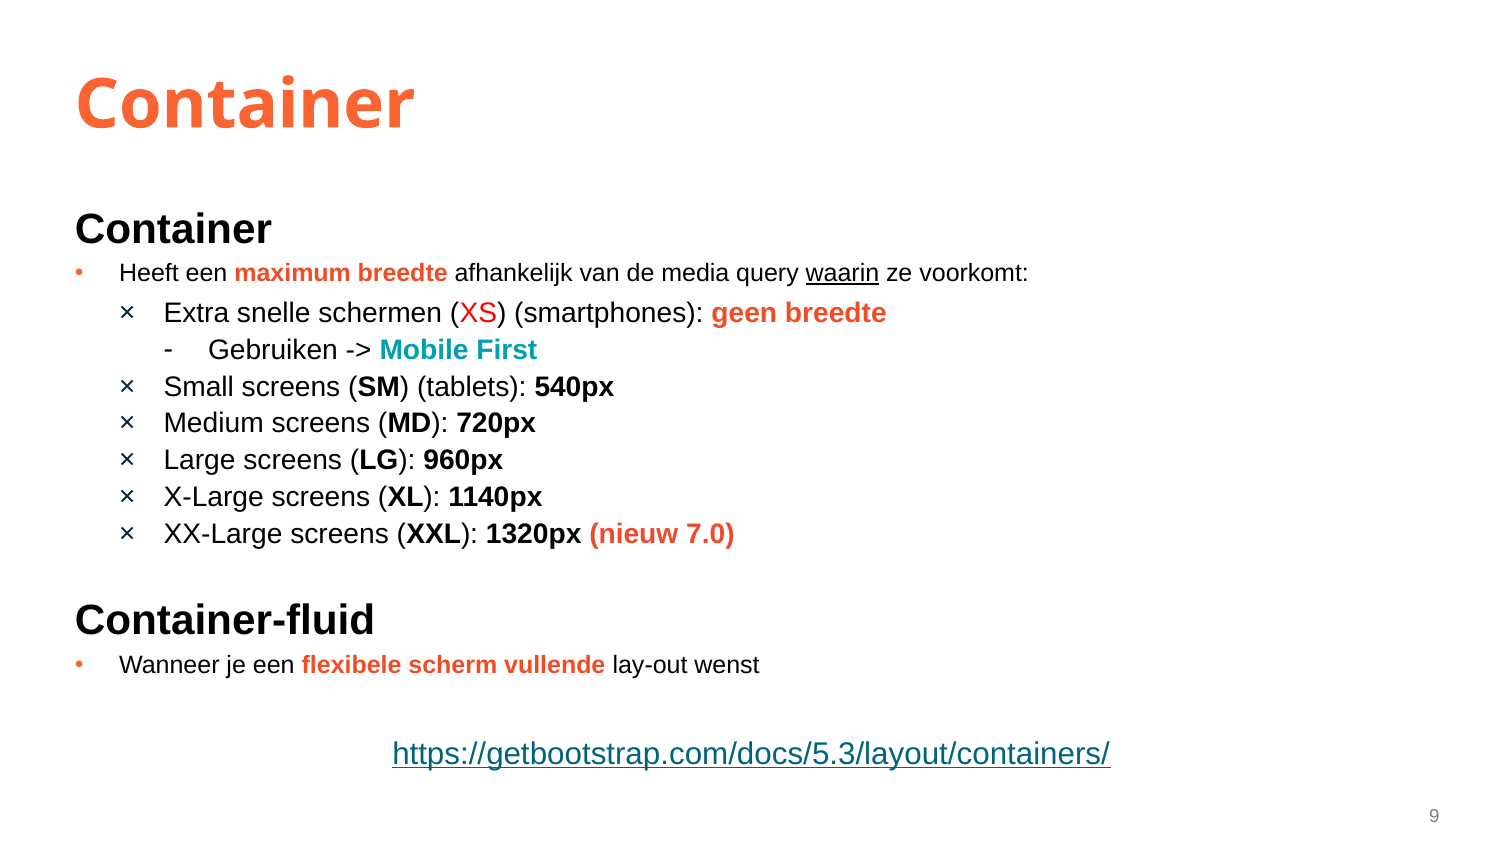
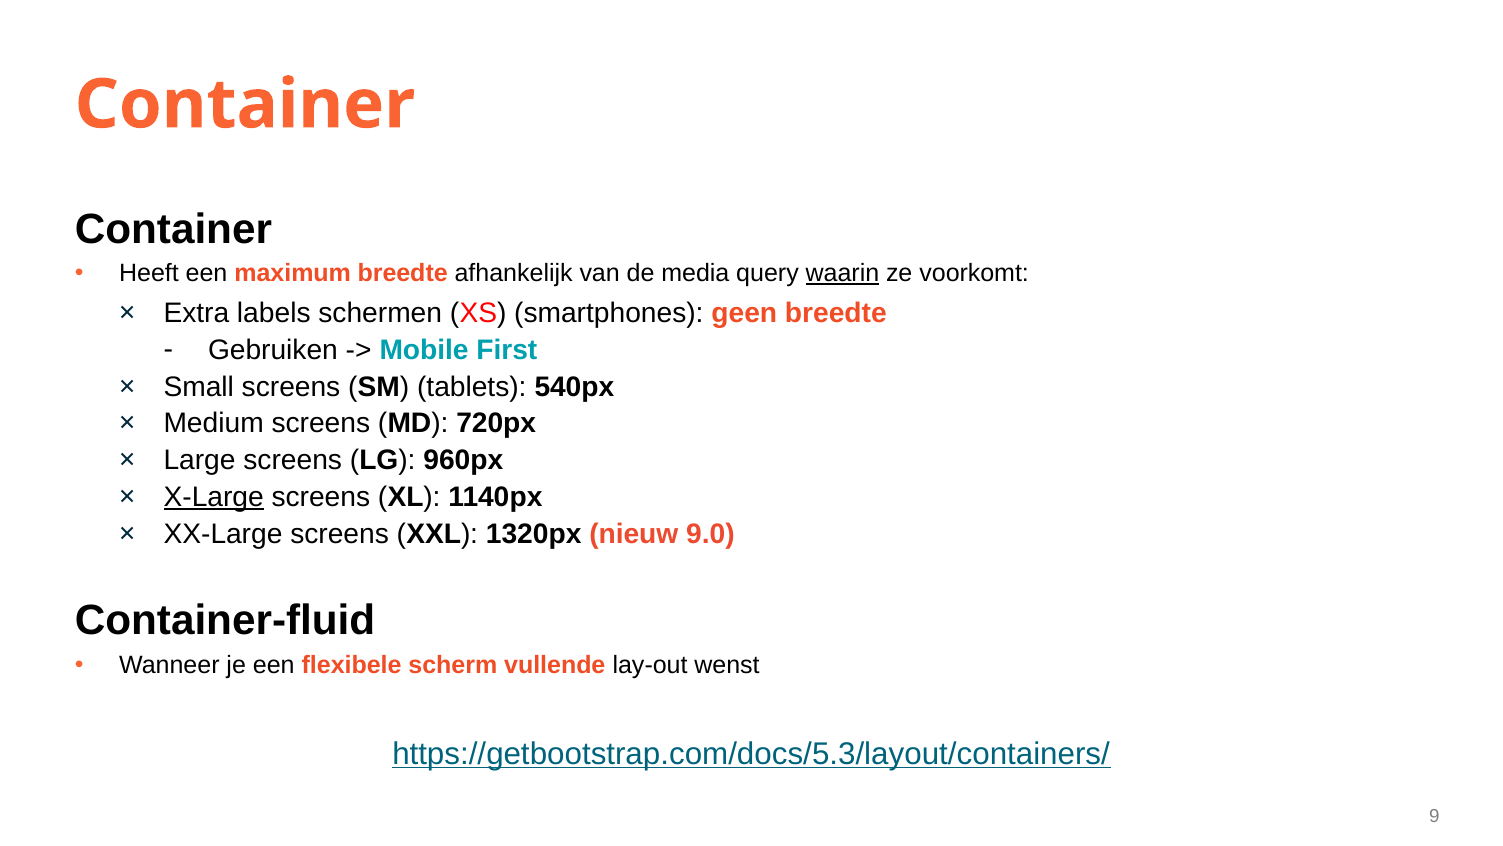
snelle: snelle -> labels
X-Large underline: none -> present
7.0: 7.0 -> 9.0
